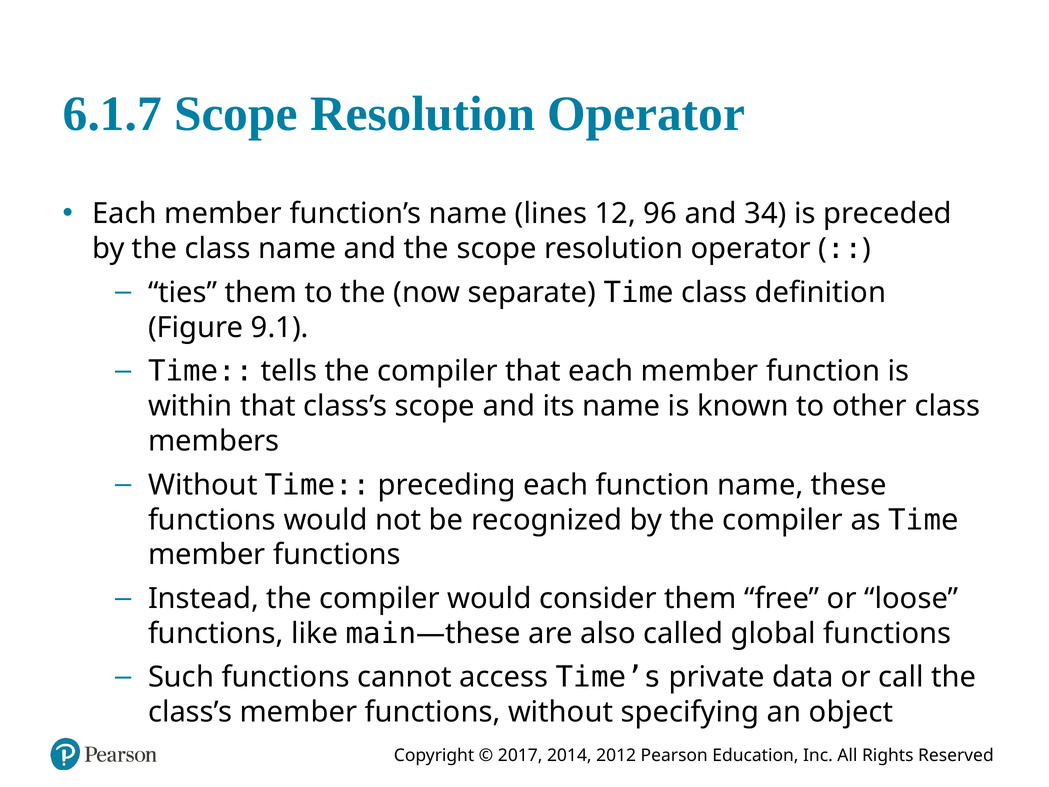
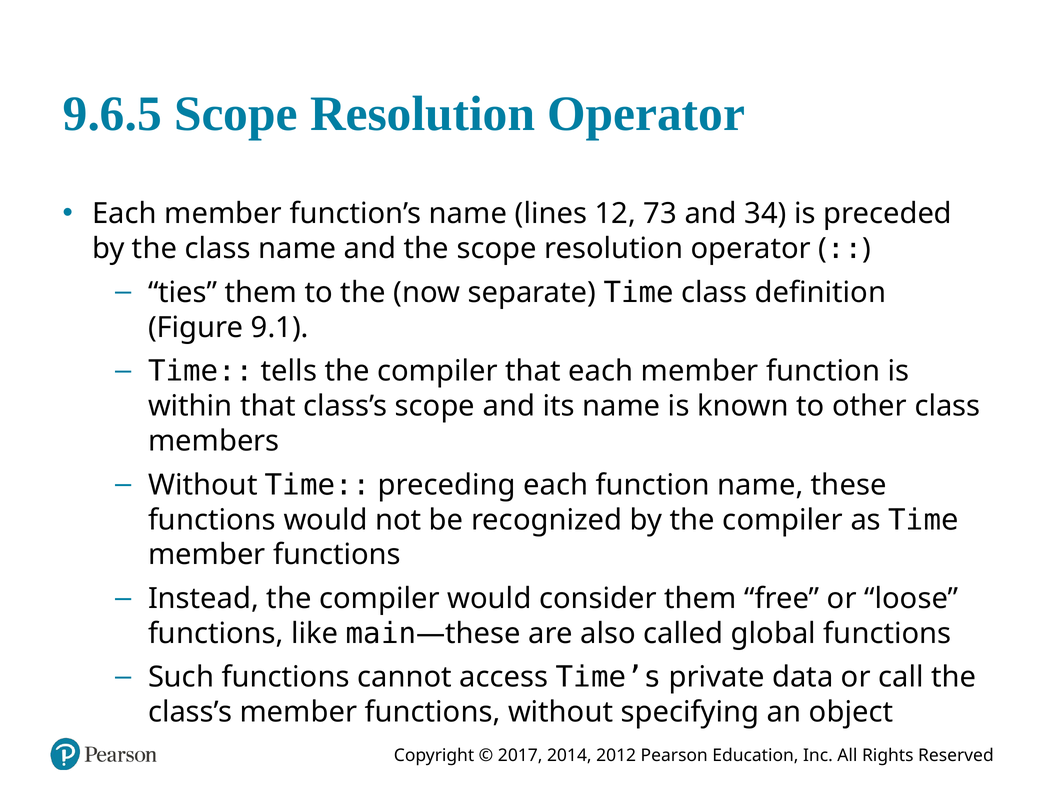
6.1.7: 6.1.7 -> 9.6.5
96: 96 -> 73
